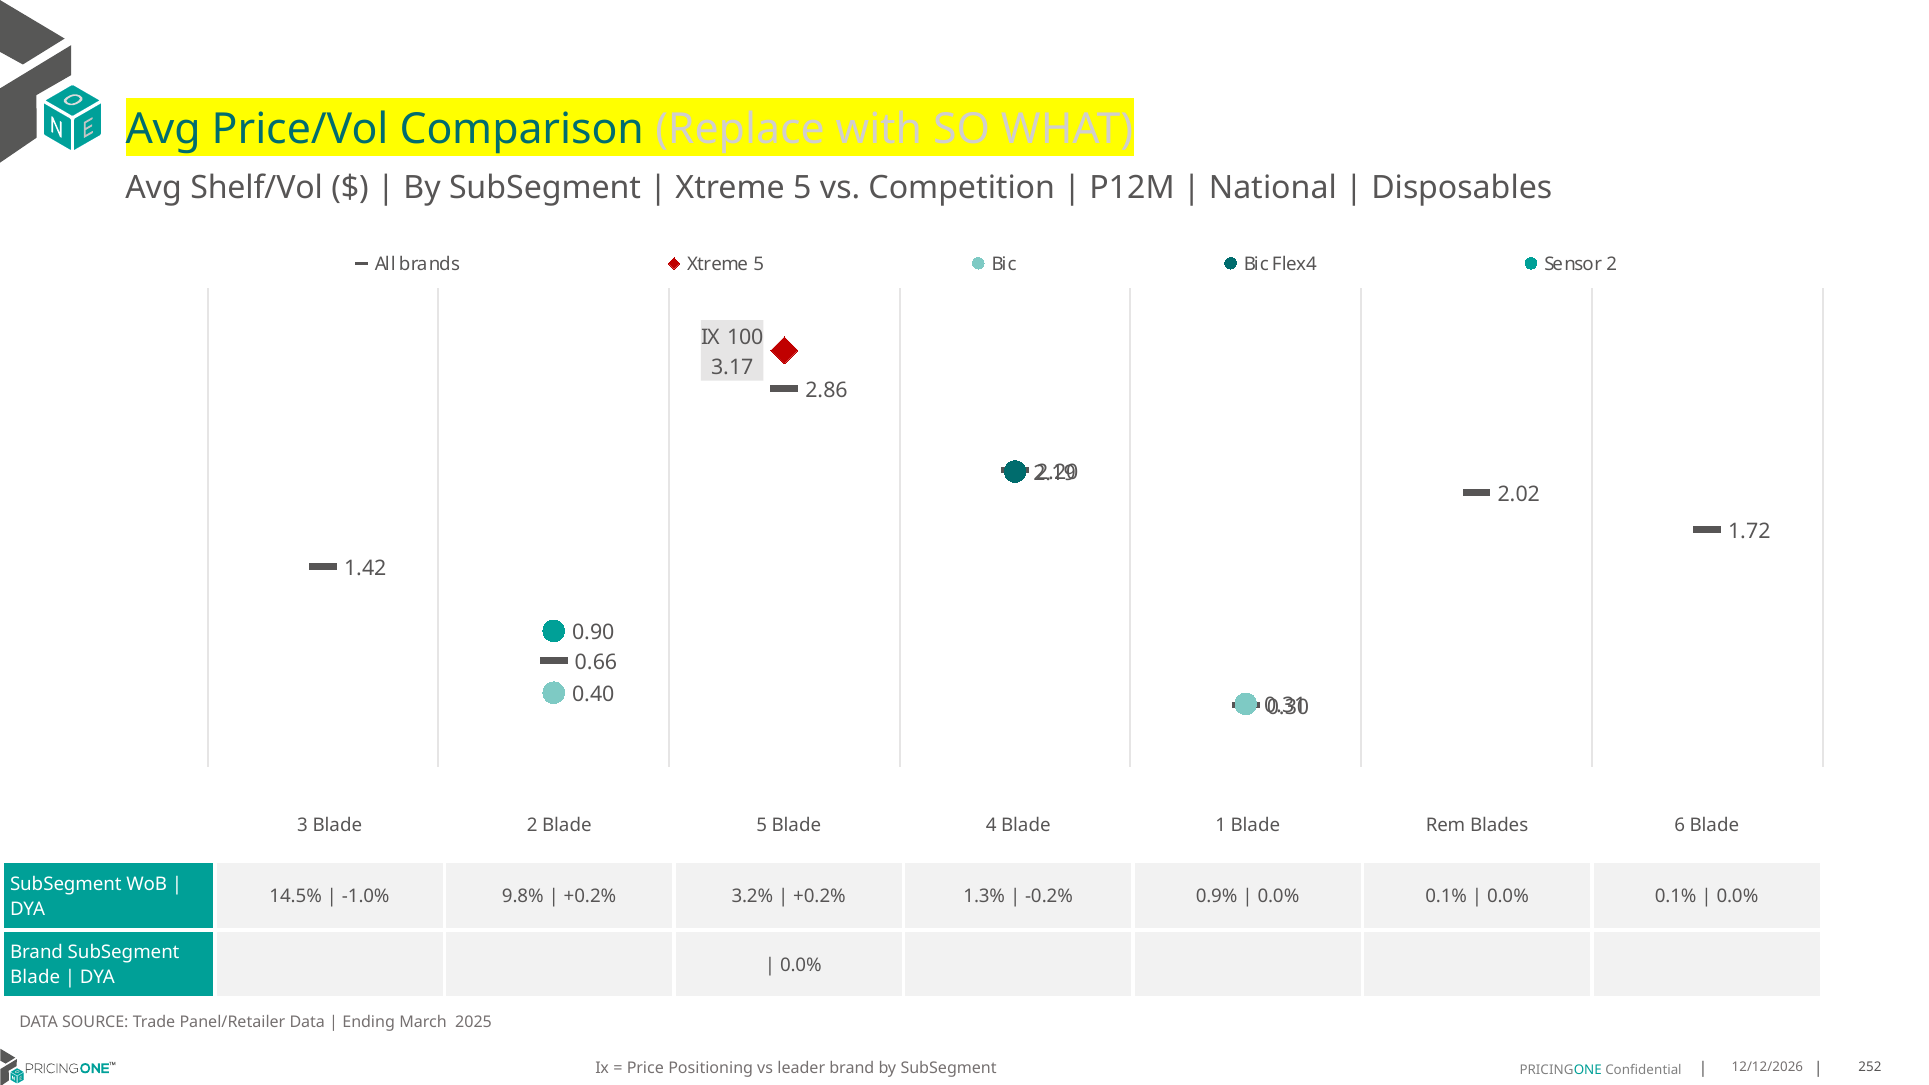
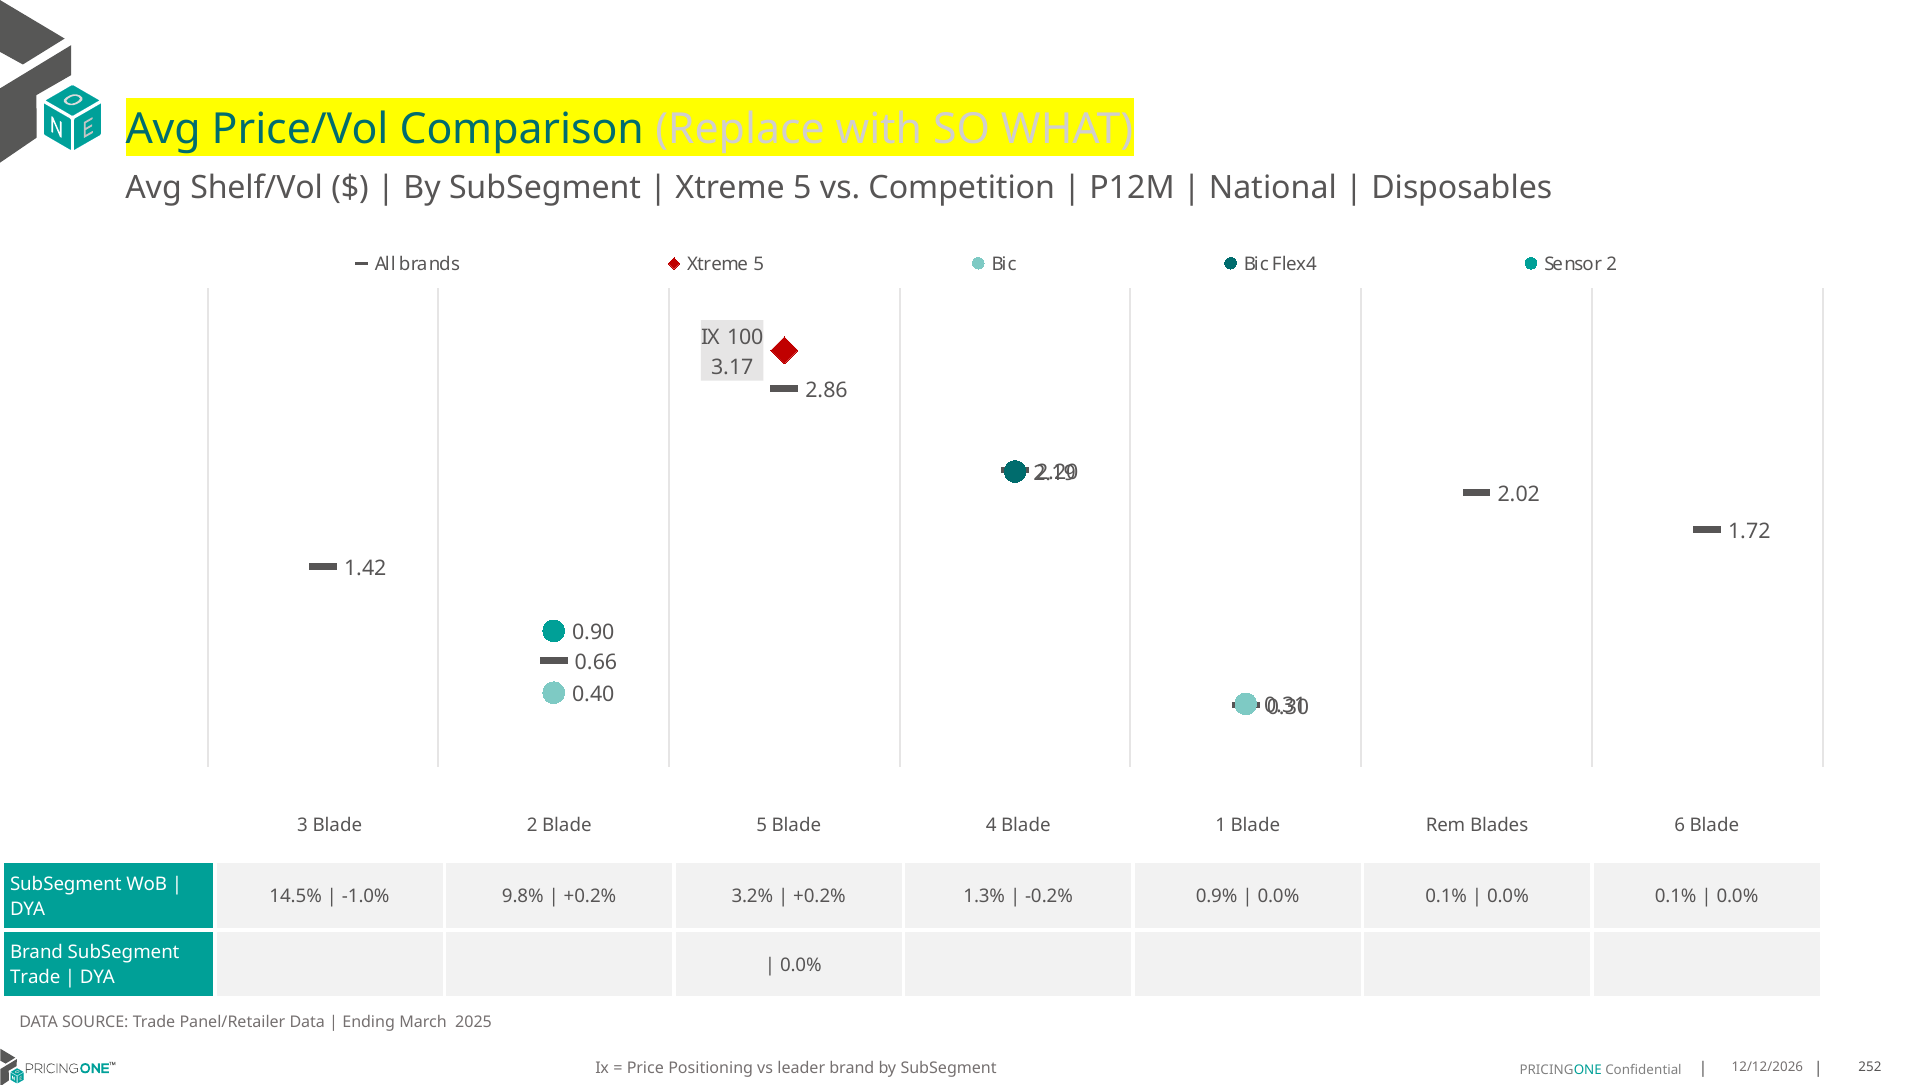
Blade at (35, 978): Blade -> Trade
